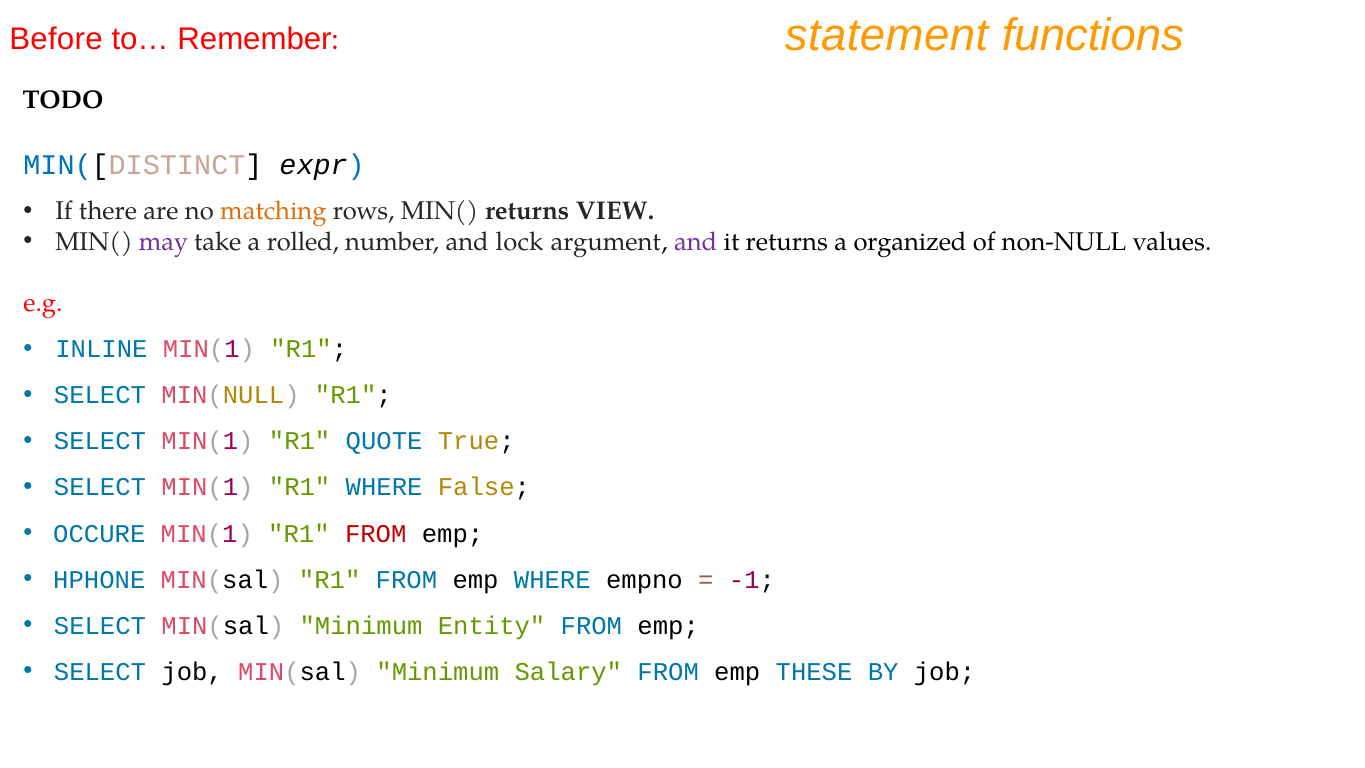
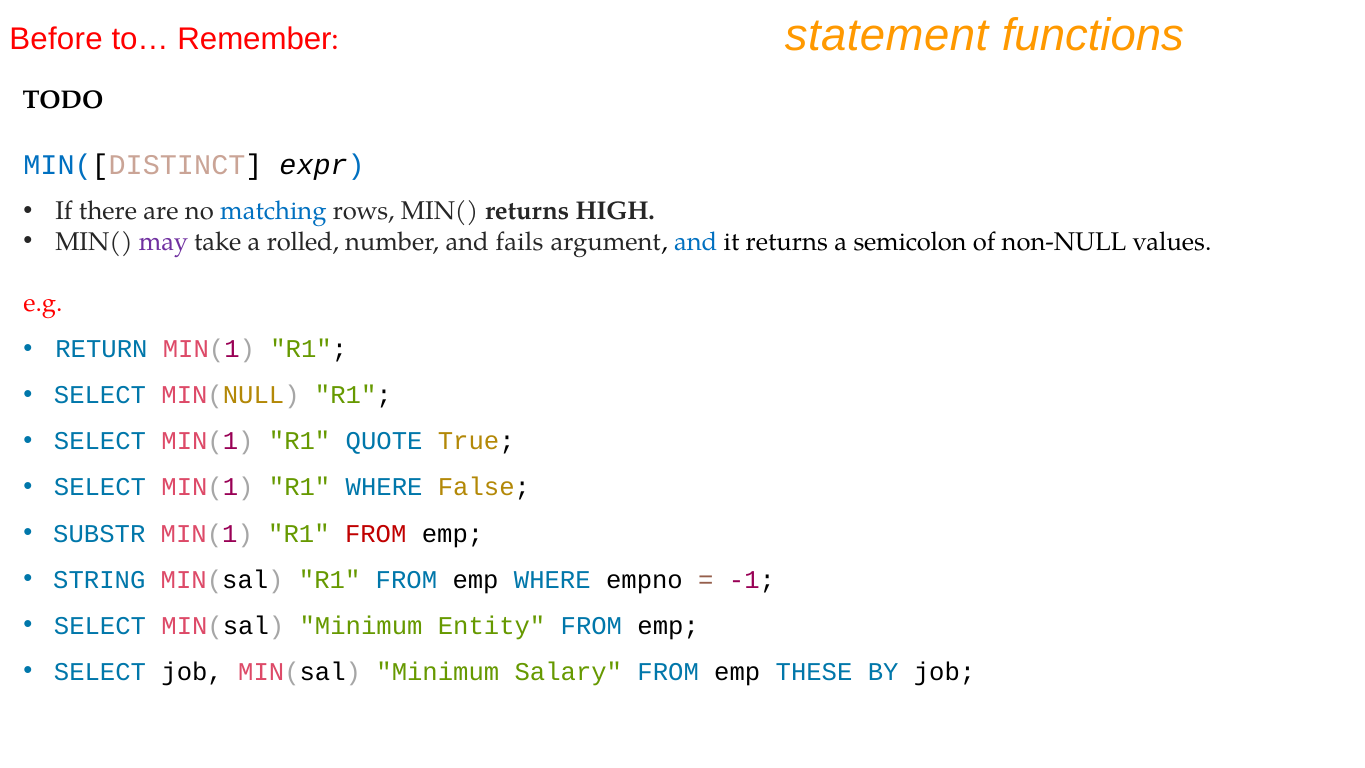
matching colour: orange -> blue
VIEW: VIEW -> HIGH
lock: lock -> fails
and at (696, 242) colour: purple -> blue
organized: organized -> semicolon
INLINE: INLINE -> RETURN
OCCURE: OCCURE -> SUBSTR
HPHONE: HPHONE -> STRING
